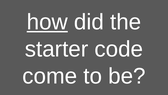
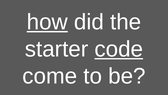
code underline: none -> present
